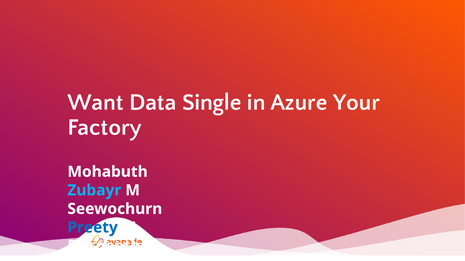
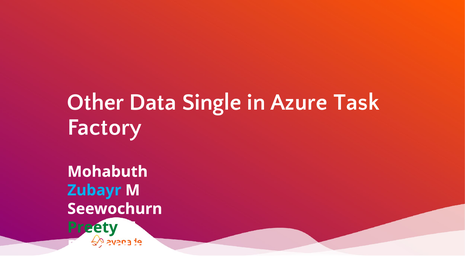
Want: Want -> Other
Your: Your -> Task
Preety colour: blue -> green
